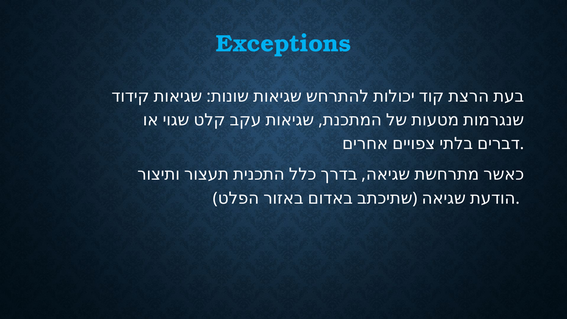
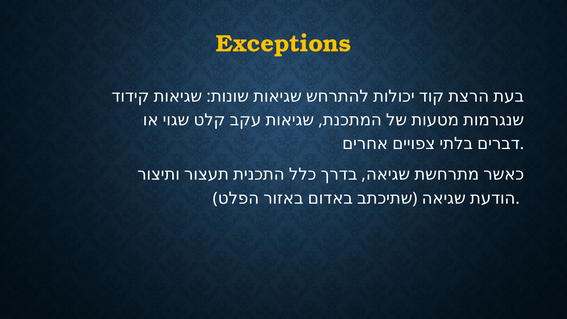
Exceptions colour: light blue -> yellow
